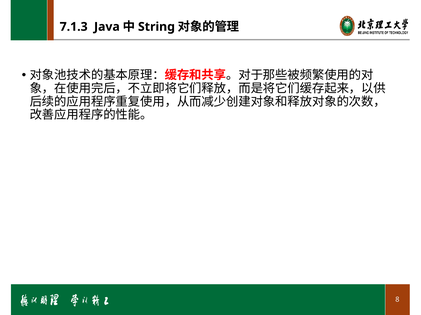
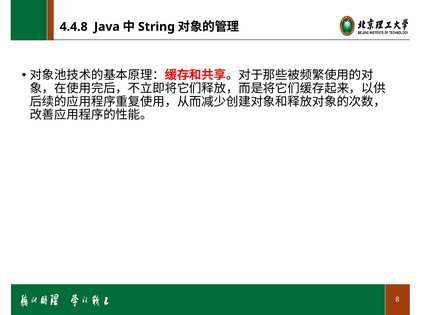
7.1.3: 7.1.3 -> 4.4.8
